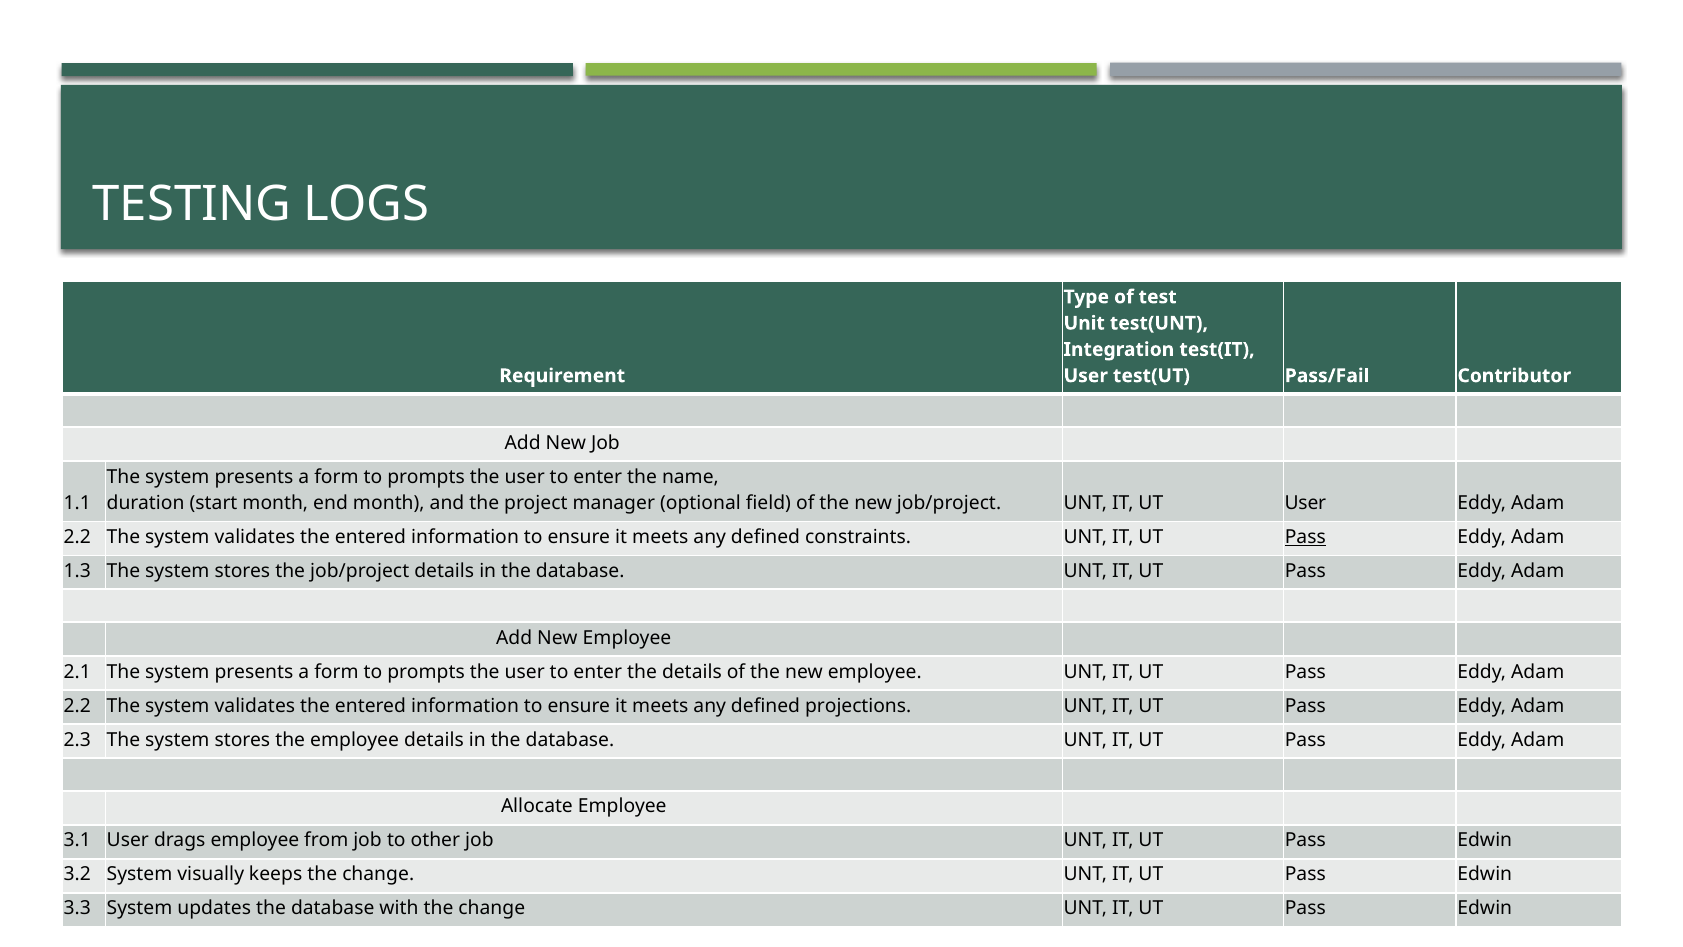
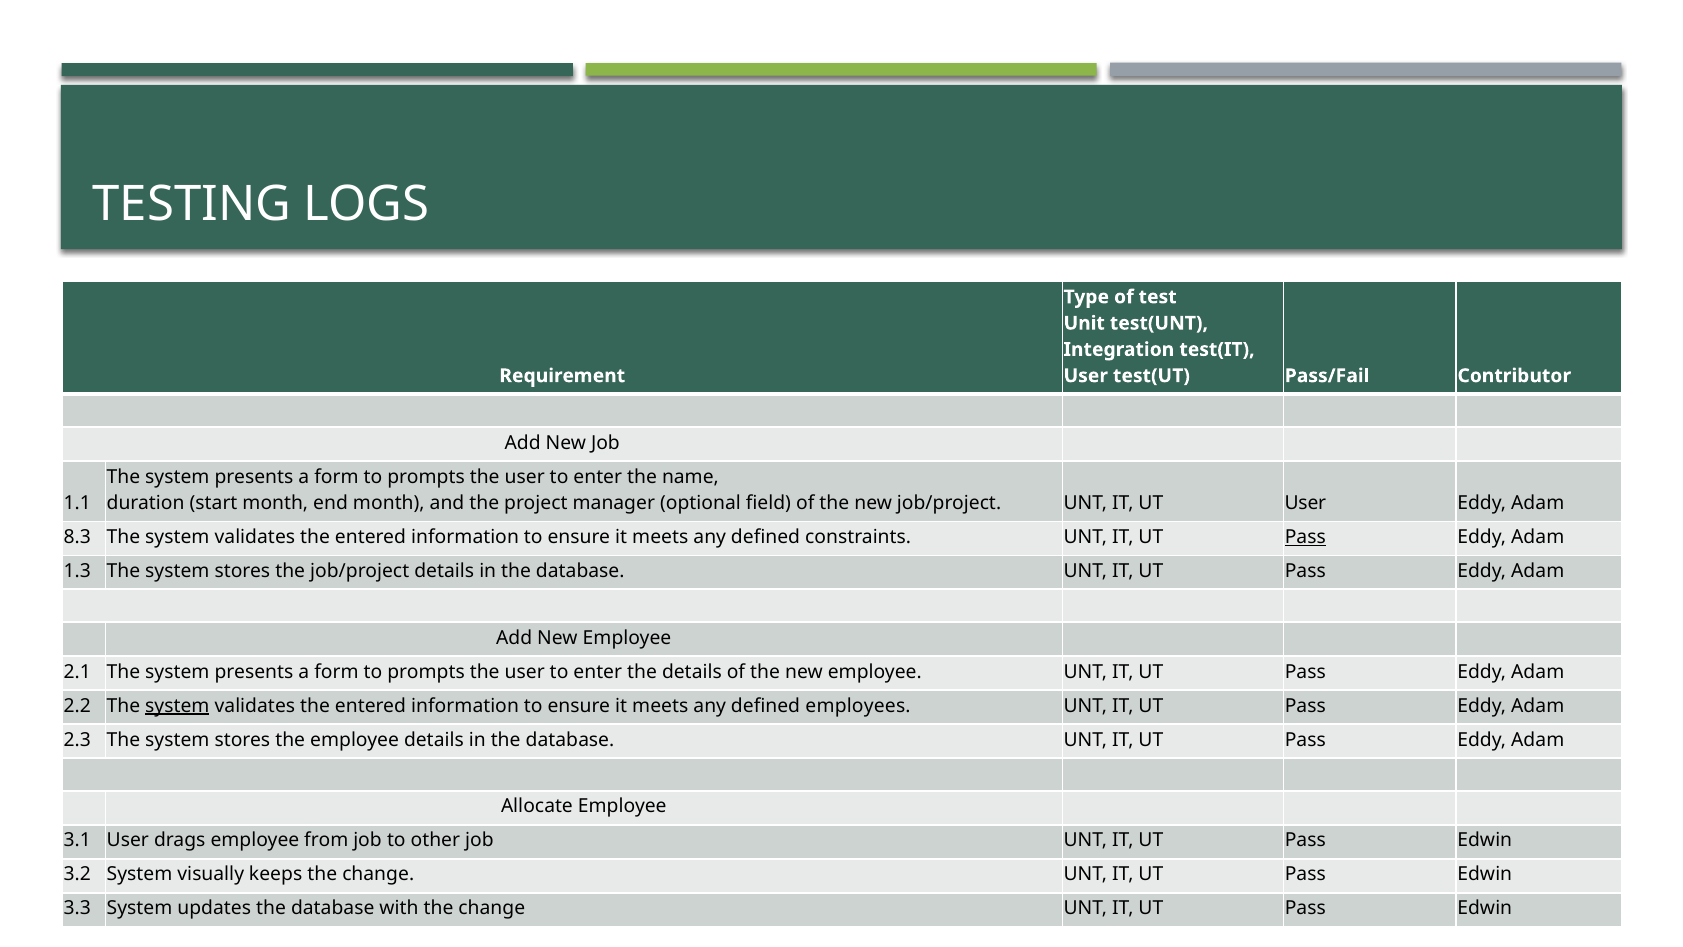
2.2 at (77, 537): 2.2 -> 8.3
system at (177, 705) underline: none -> present
projections: projections -> employees
